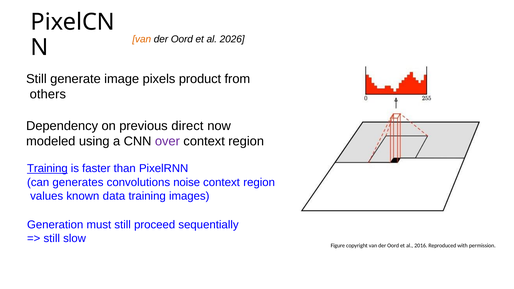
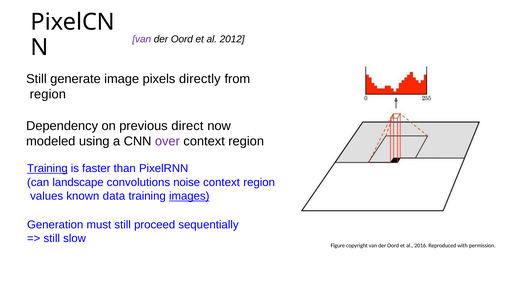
van at (142, 39) colour: orange -> purple
2026: 2026 -> 2012
product: product -> directly
others at (48, 94): others -> region
generates: generates -> landscape
images underline: none -> present
